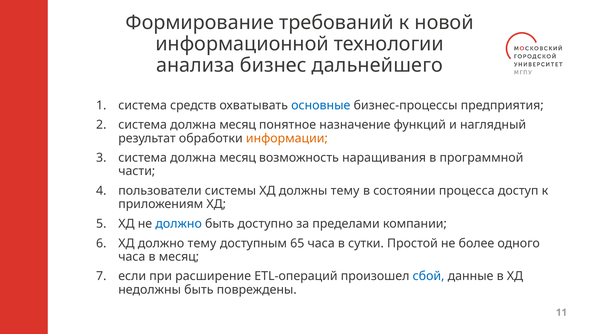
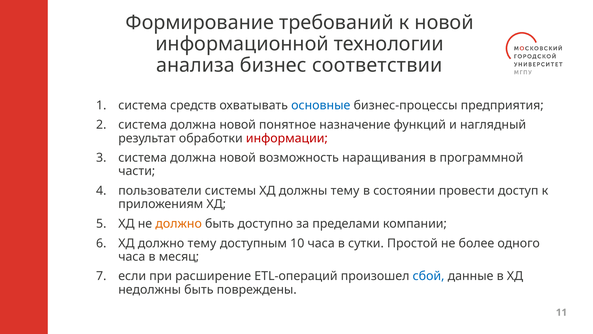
дальнейшего: дальнейшего -> соответствии
месяц at (238, 125): месяц -> новой
информации colour: orange -> red
месяц at (238, 158): месяц -> новой
процесса: процесса -> провести
должно at (179, 223) colour: blue -> orange
65: 65 -> 10
